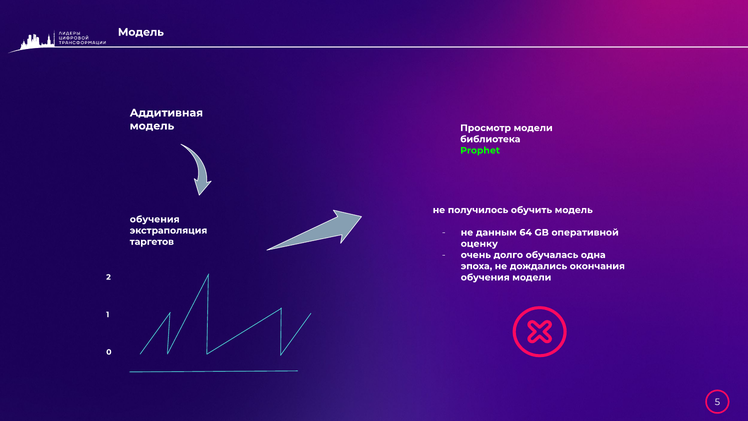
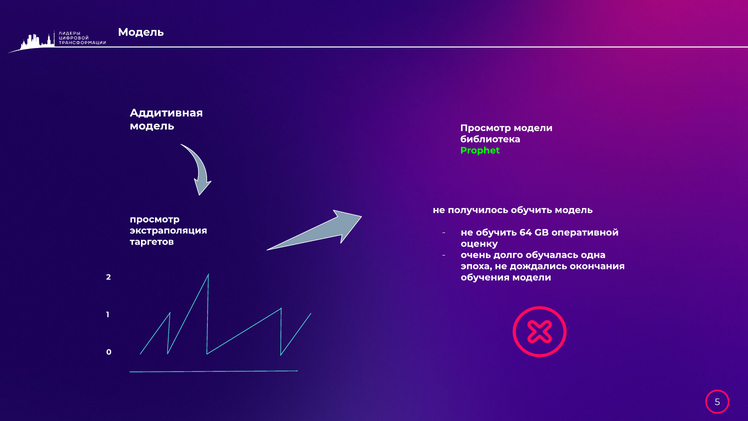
обучения at (155, 219): обучения -> просмотр
не данным: данным -> обучить
